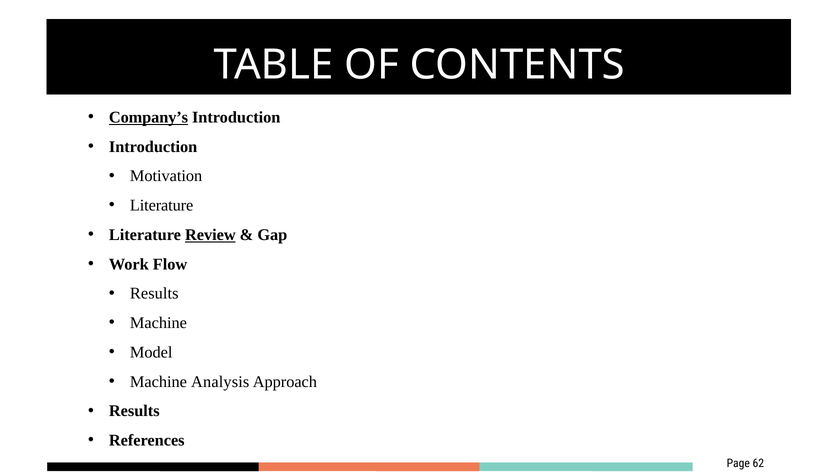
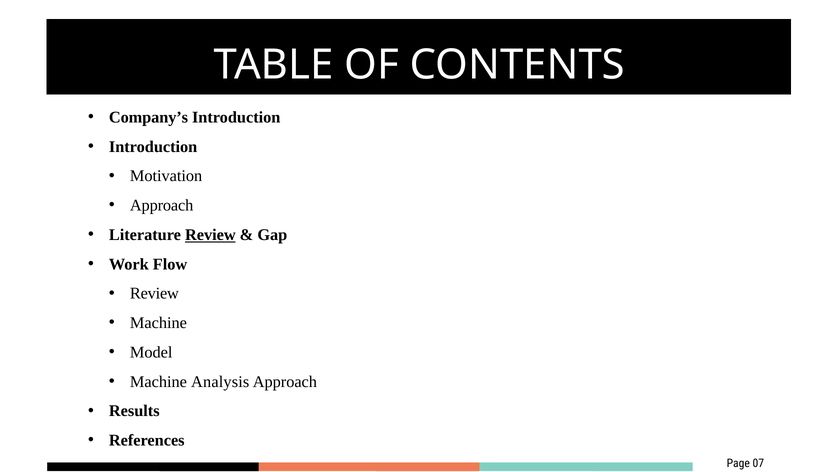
Company’s underline: present -> none
Literature at (162, 205): Literature -> Approach
Results at (154, 294): Results -> Review
62: 62 -> 07
